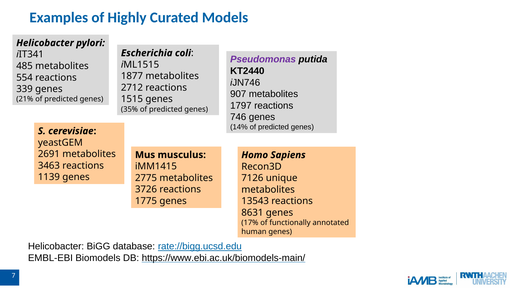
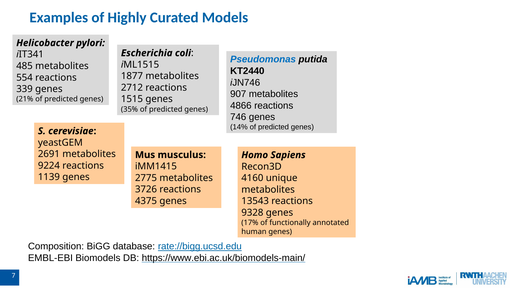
Pseudomonas colour: purple -> blue
1797: 1797 -> 4866
3463: 3463 -> 9224
7126: 7126 -> 4160
1775: 1775 -> 4375
8631: 8631 -> 9328
Helicobacter at (56, 247): Helicobacter -> Composition
